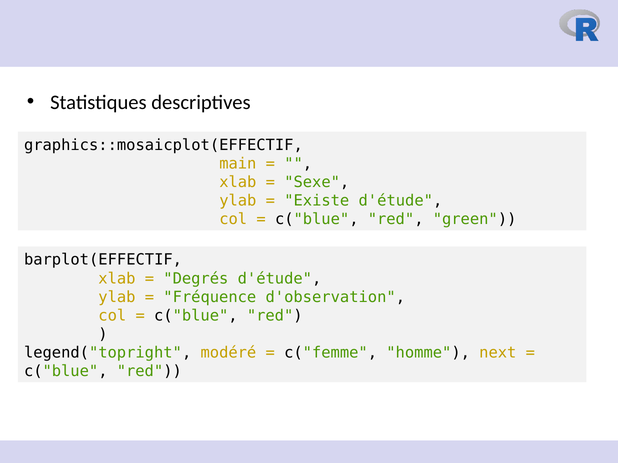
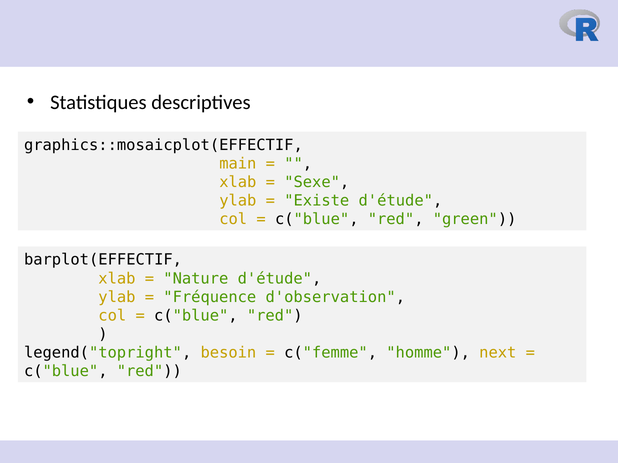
Degrés: Degrés -> Nature
modéré: modéré -> besoin
